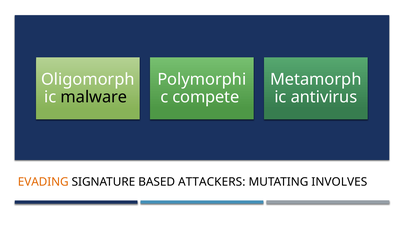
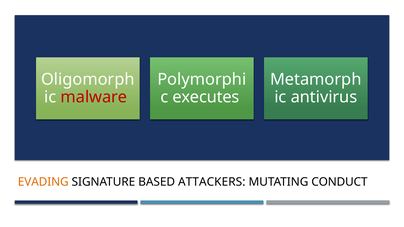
malware colour: black -> red
compete: compete -> executes
INVOLVES: INVOLVES -> CONDUCT
